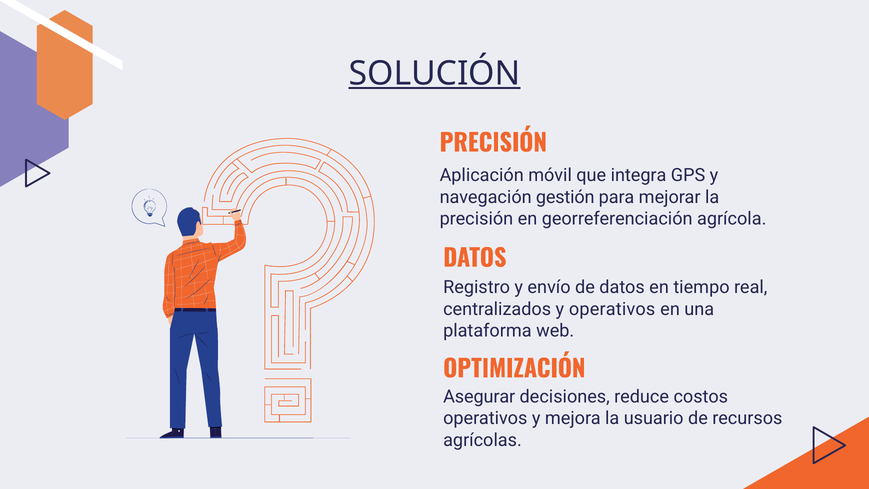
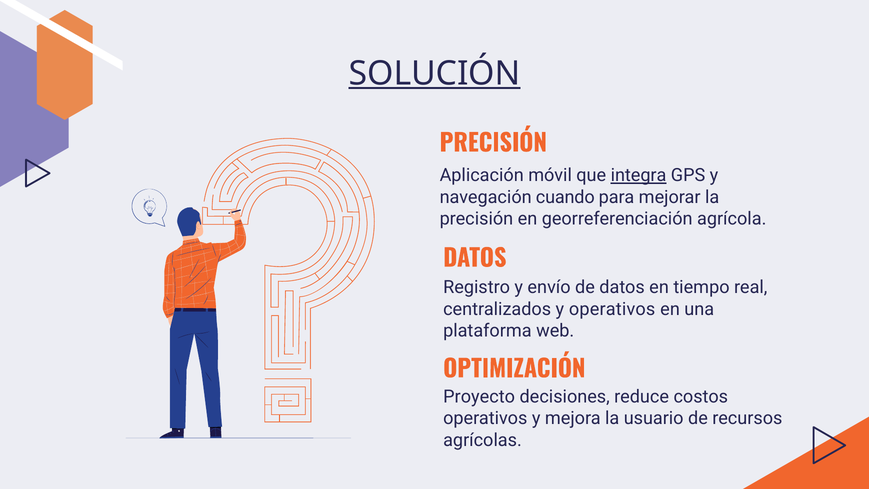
integra underline: none -> present
gestión: gestión -> cuando
Asegurar: Asegurar -> Proyecto
